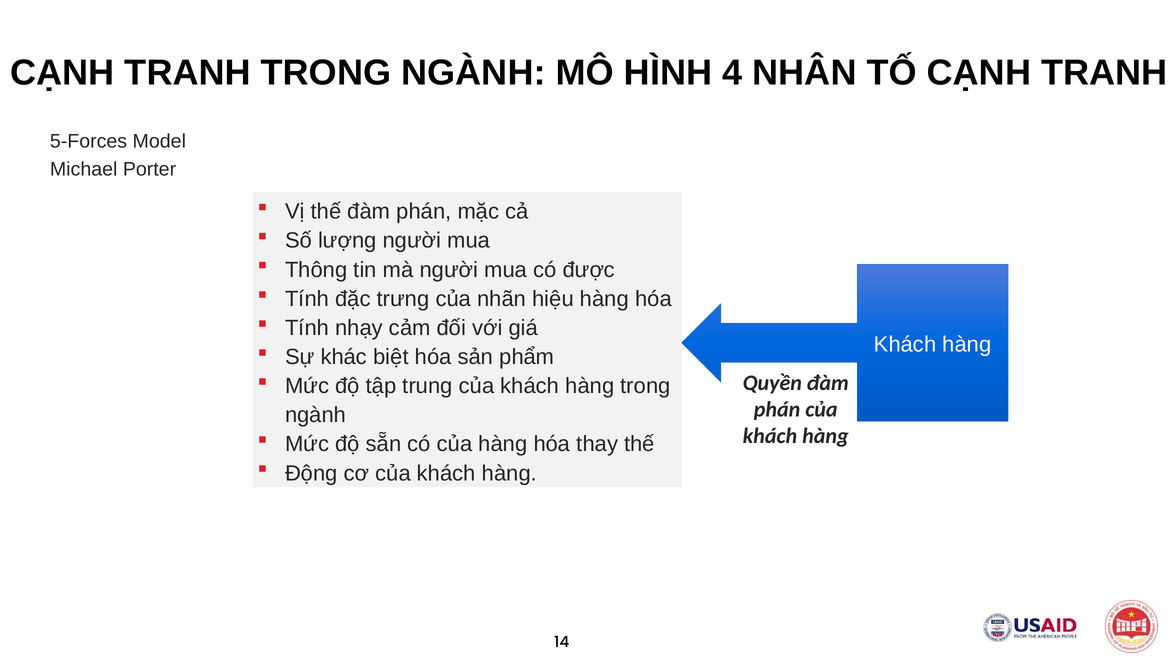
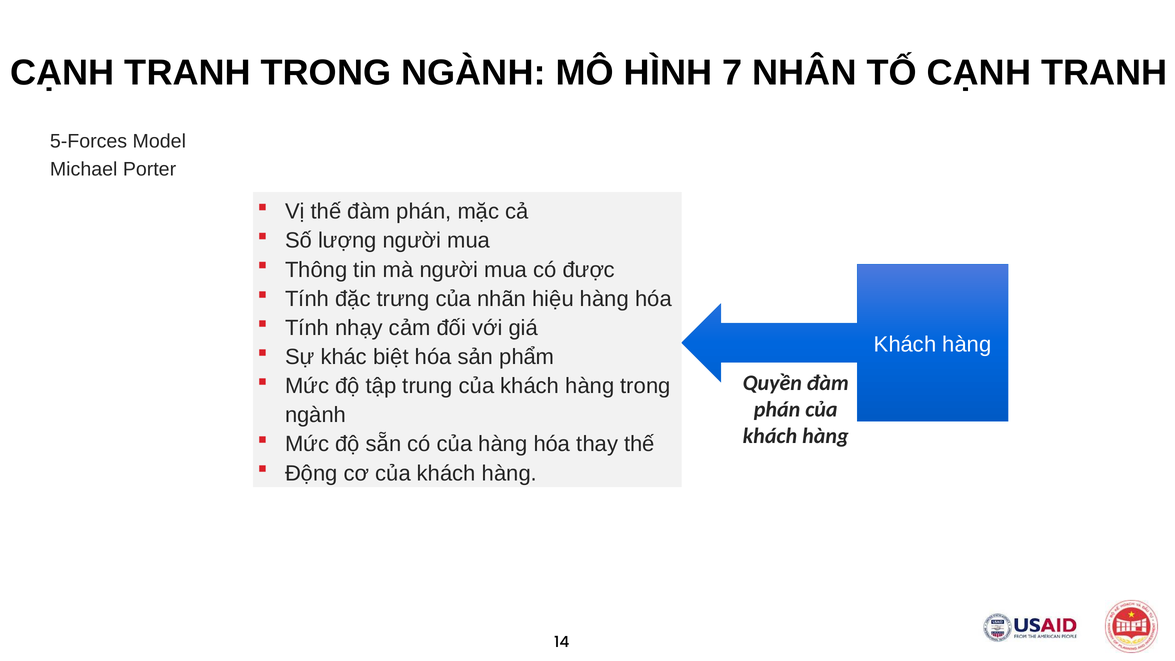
4: 4 -> 7
